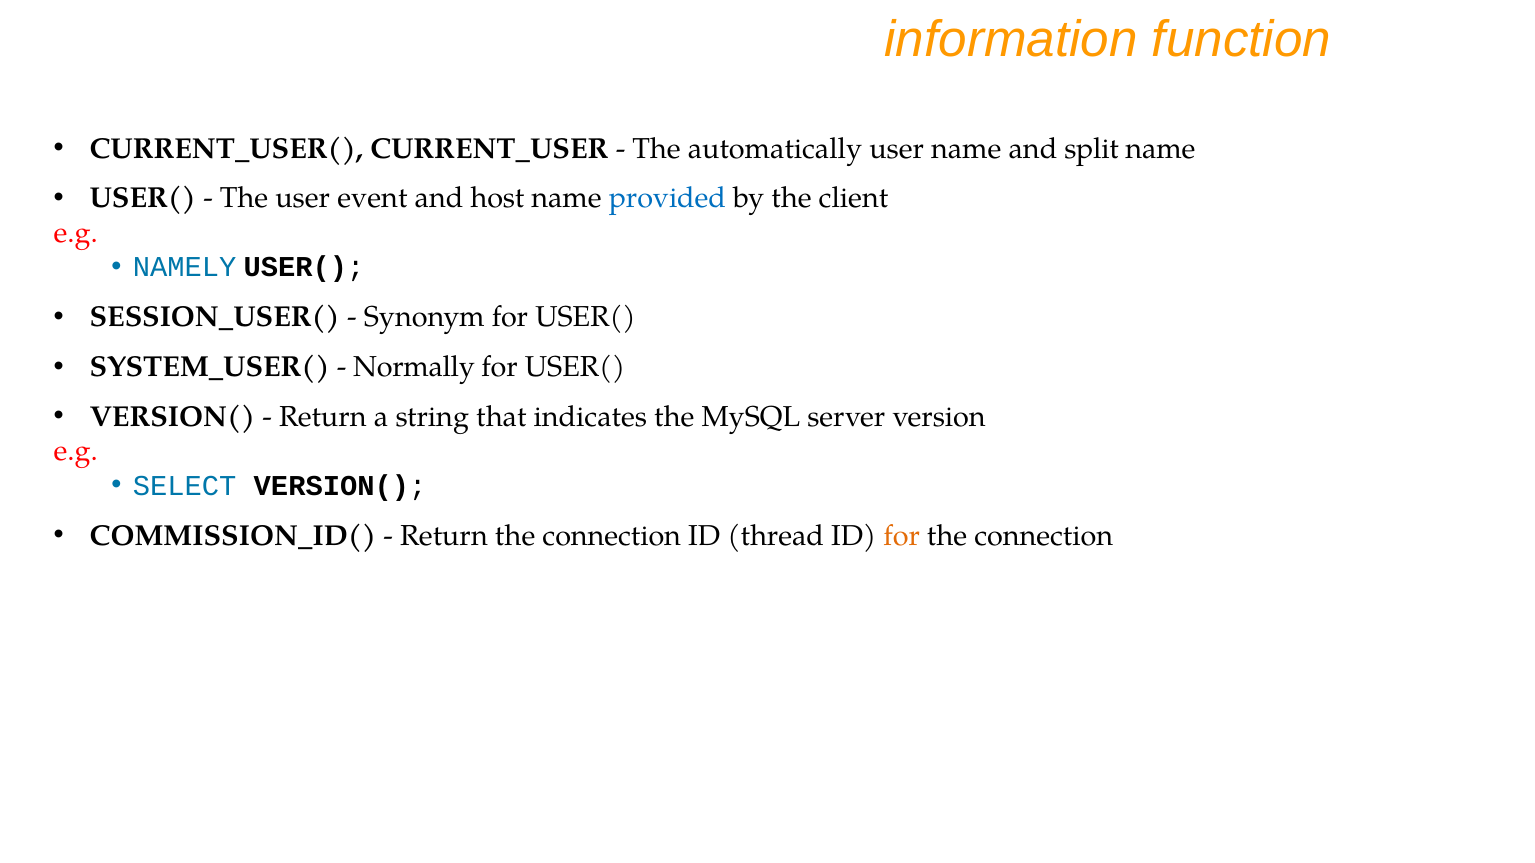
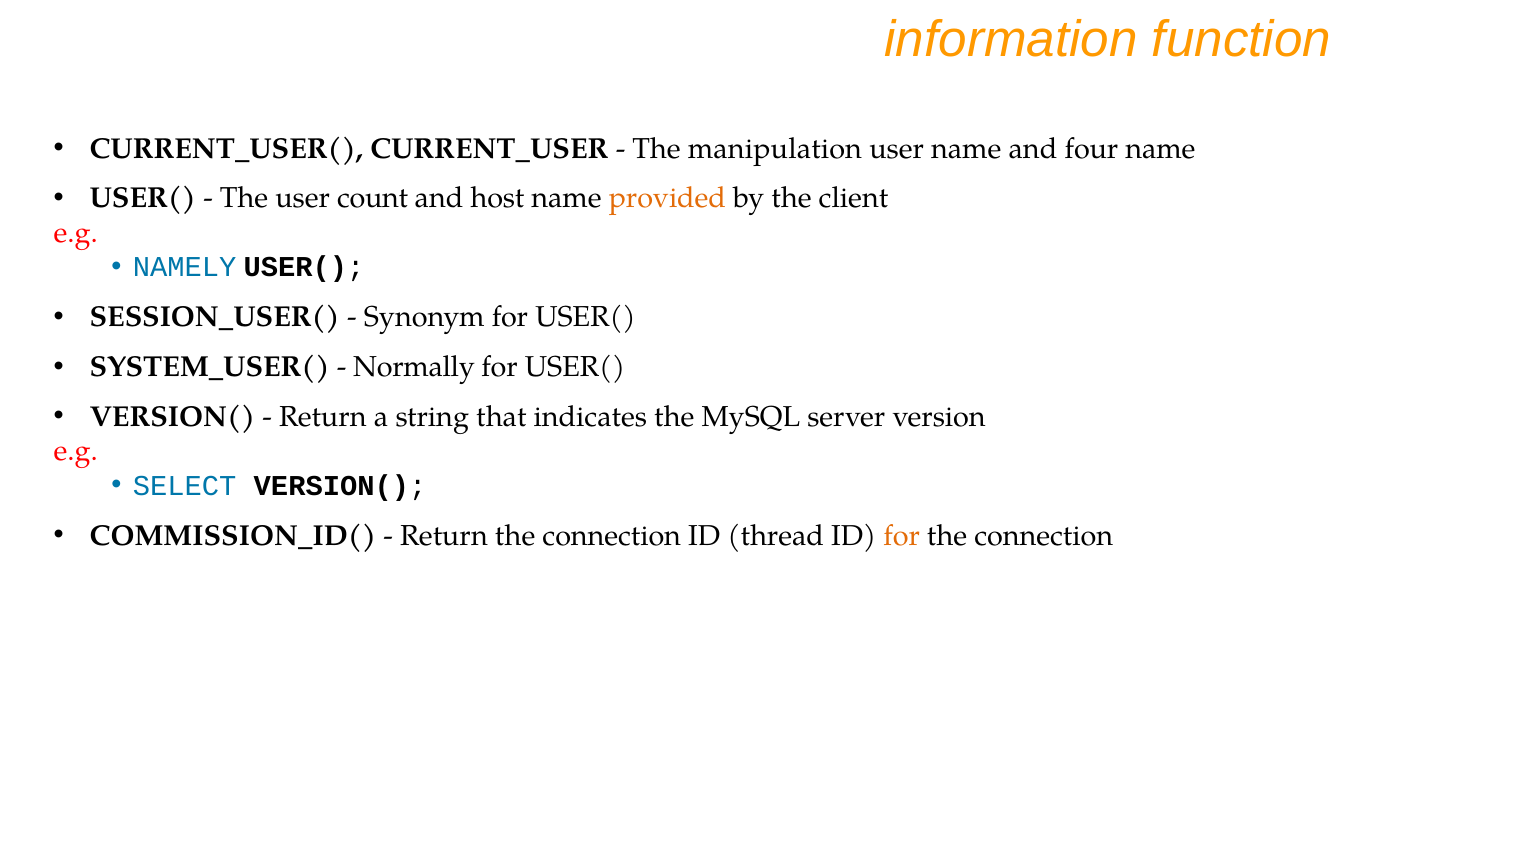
automatically: automatically -> manipulation
split: split -> four
event: event -> count
provided colour: blue -> orange
